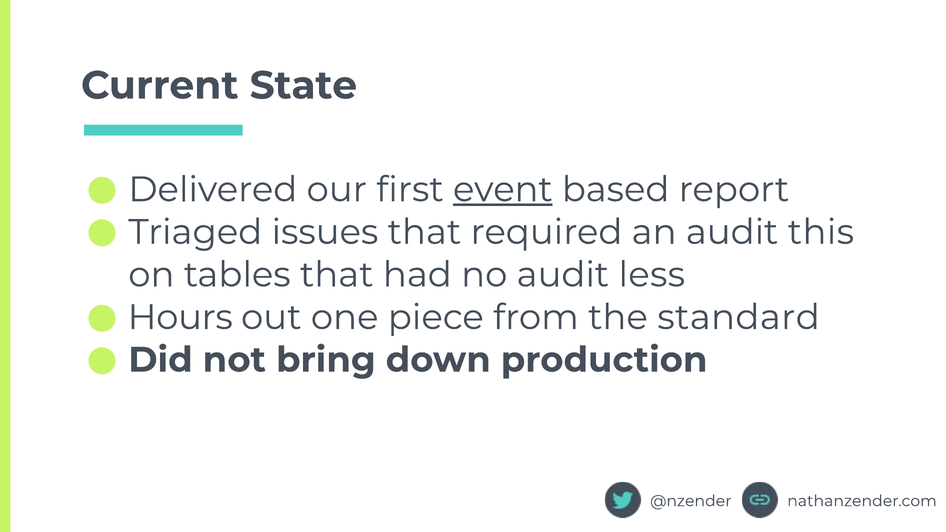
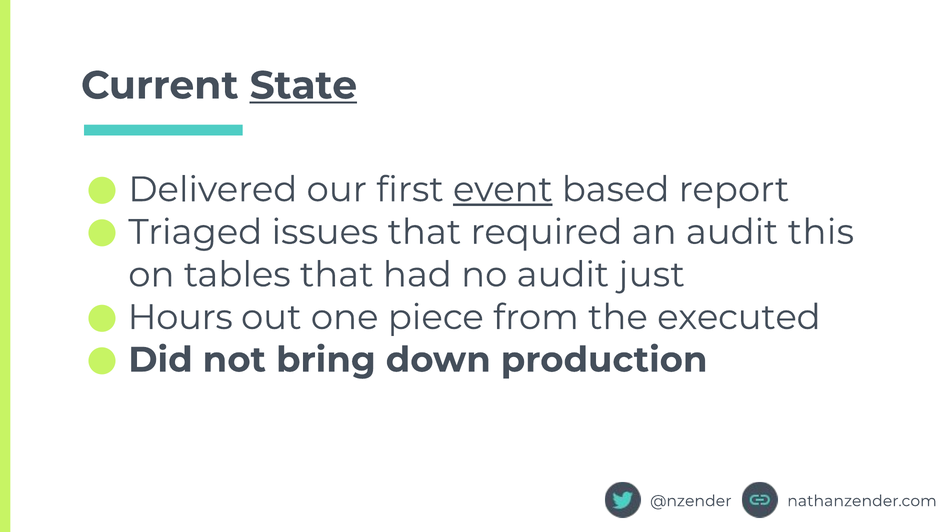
State underline: none -> present
less: less -> just
standard: standard -> executed
